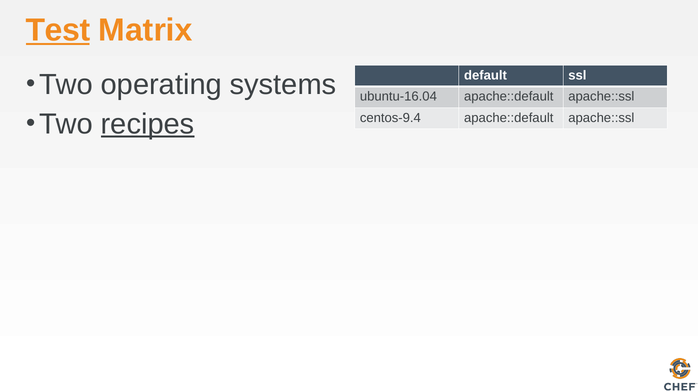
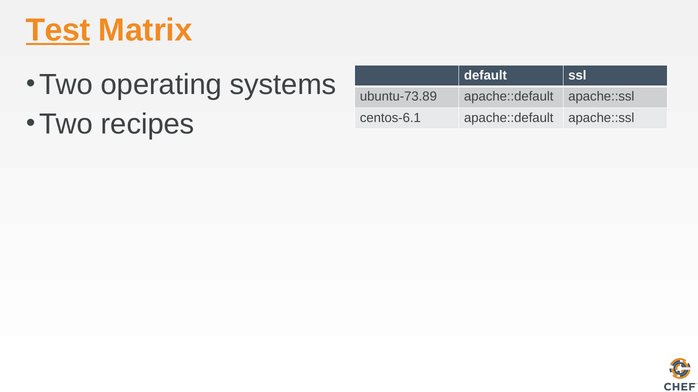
ubuntu-16.04: ubuntu-16.04 -> ubuntu-73.89
recipes underline: present -> none
centos-9.4: centos-9.4 -> centos-6.1
